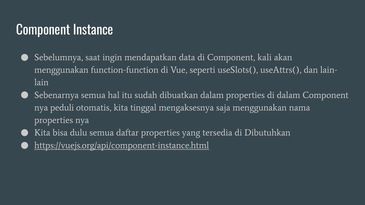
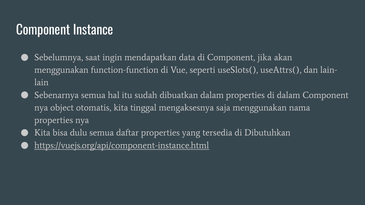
kali: kali -> jika
peduli: peduli -> object
